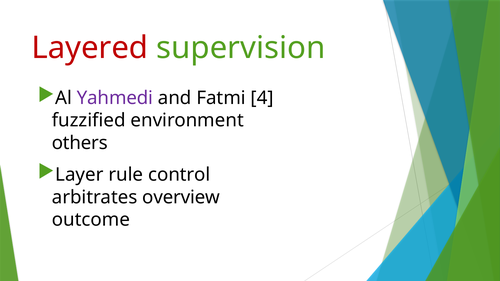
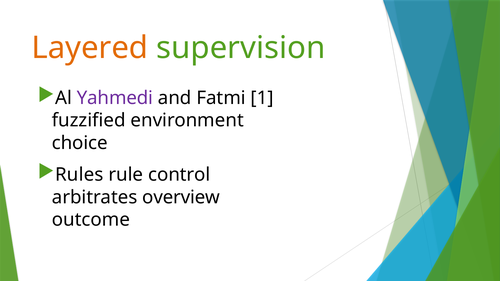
Layered colour: red -> orange
4: 4 -> 1
others: others -> choice
Layer: Layer -> Rules
